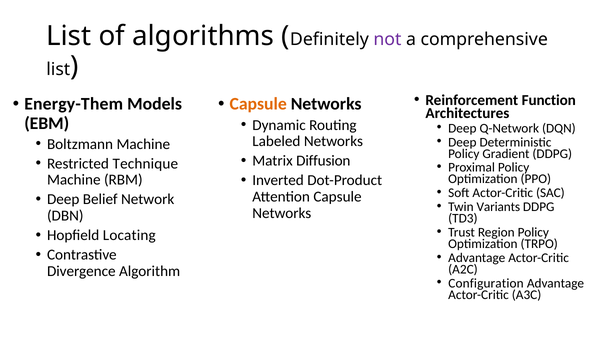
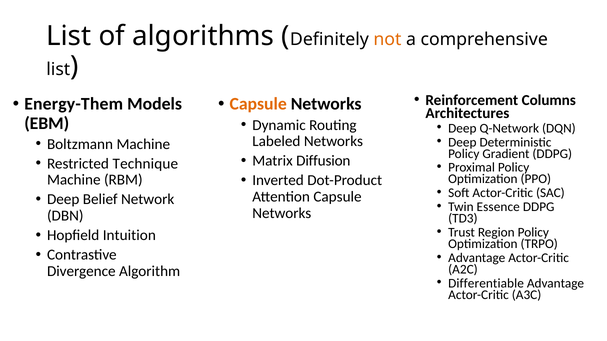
not colour: purple -> orange
Function: Function -> Columns
Variants: Variants -> Essence
Locating: Locating -> Intuition
Configuration: Configuration -> Differentiable
